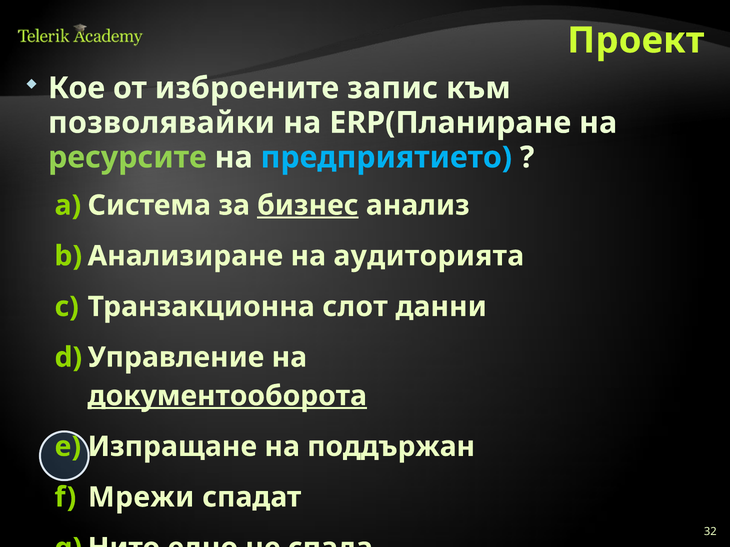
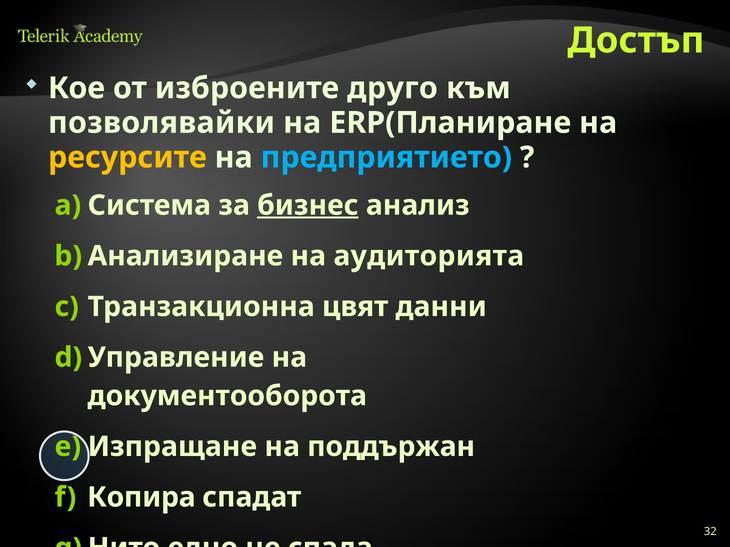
Проект: Проект -> Достъп
запис: запис -> друго
ресурсите colour: light green -> yellow
слот: слот -> цвят
документооборота underline: present -> none
Мрежи: Мрежи -> Копира
